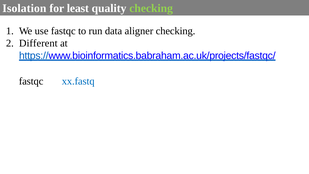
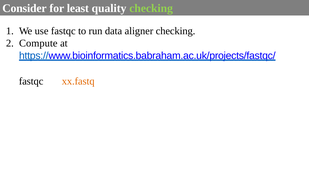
Isolation: Isolation -> Consider
Different: Different -> Compute
xx.fastq colour: blue -> orange
